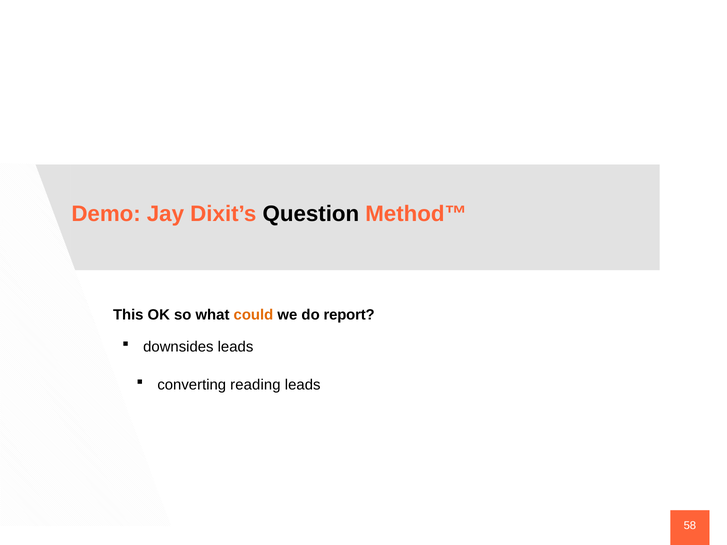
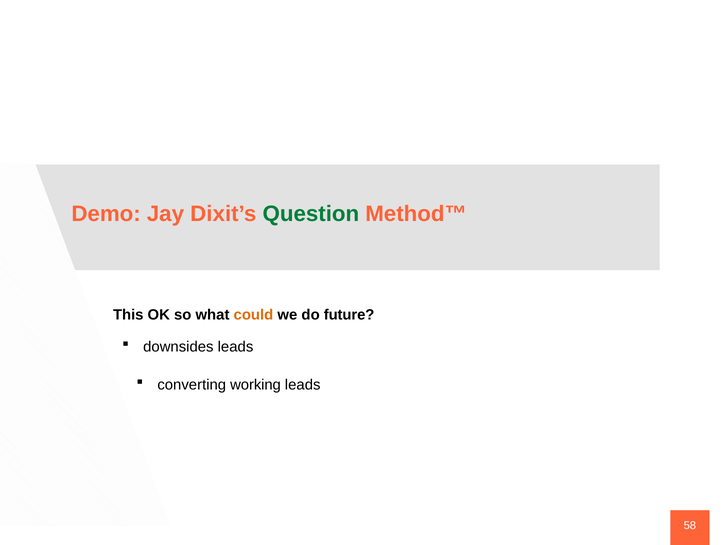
Question colour: black -> green
report: report -> future
reading: reading -> working
